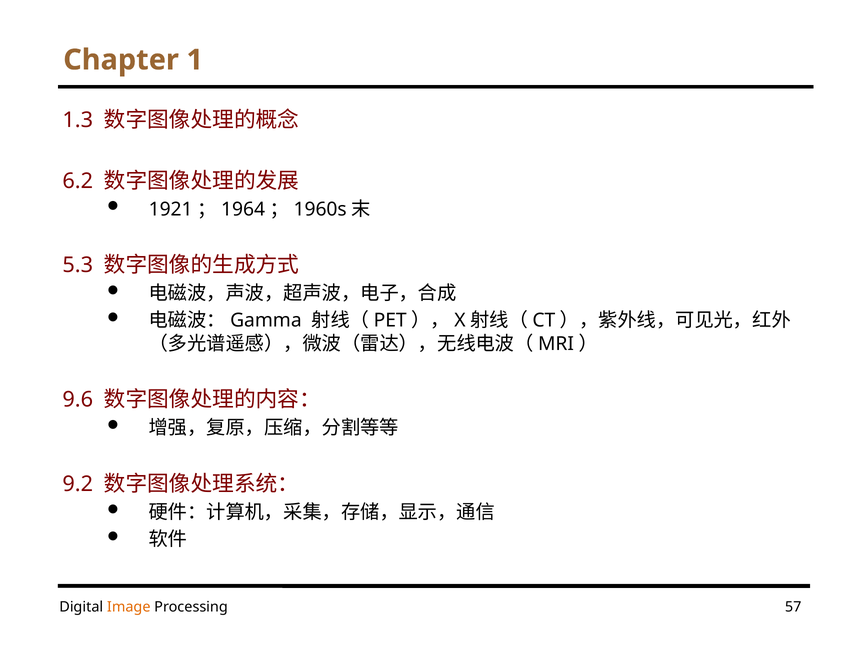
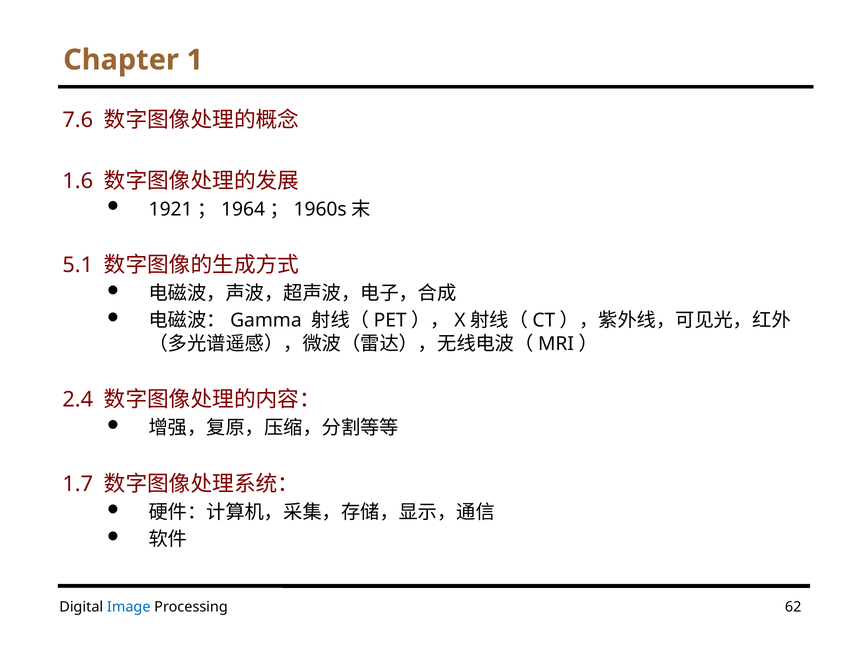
1.3: 1.3 -> 7.6
6.2: 6.2 -> 1.6
5.3: 5.3 -> 5.1
9.6: 9.6 -> 2.4
9.2: 9.2 -> 1.7
Image colour: orange -> blue
57: 57 -> 62
